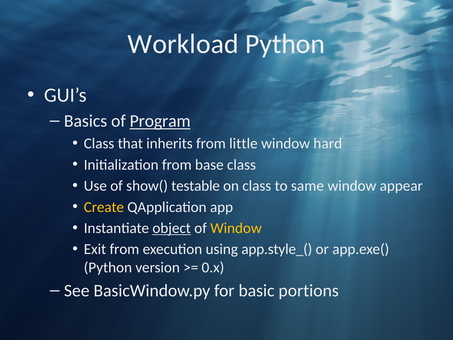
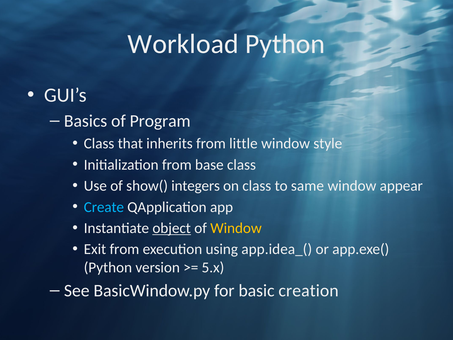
Program underline: present -> none
hard: hard -> style
testable: testable -> integers
Create colour: yellow -> light blue
app.style_(: app.style_( -> app.idea_(
0.x: 0.x -> 5.x
portions: portions -> creation
